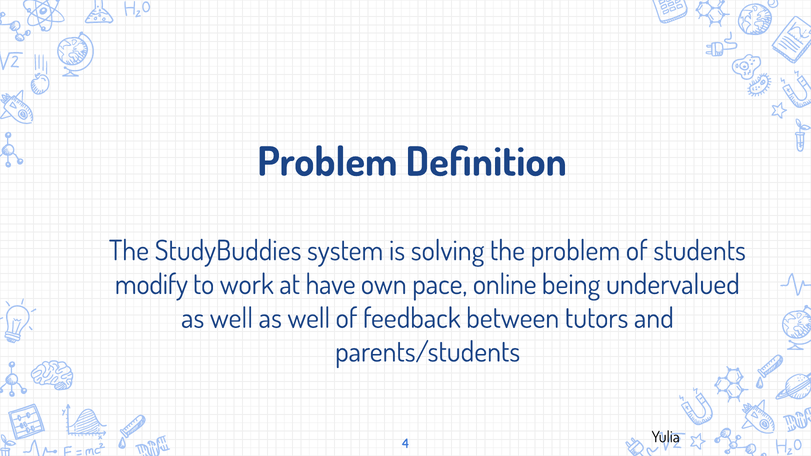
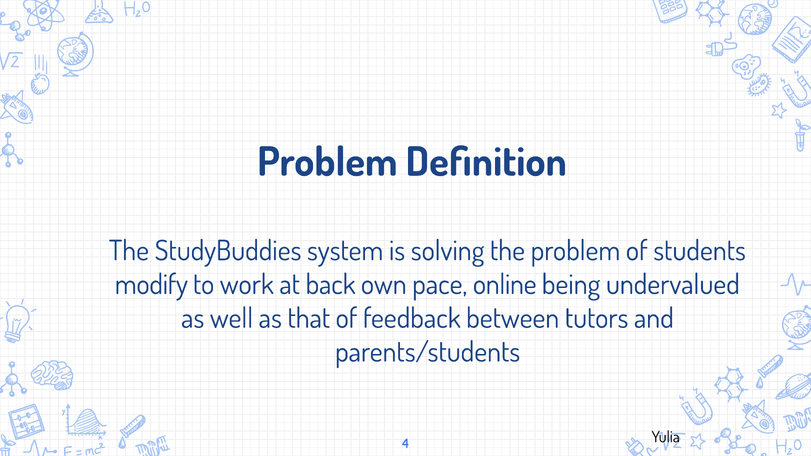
have: have -> back
well as well: well -> that
